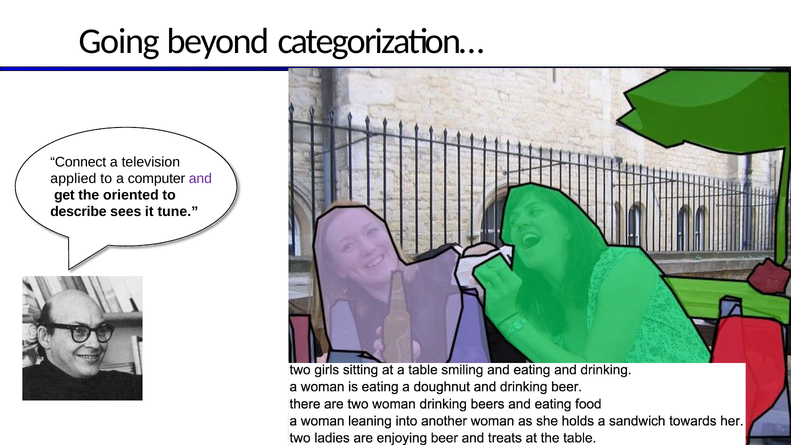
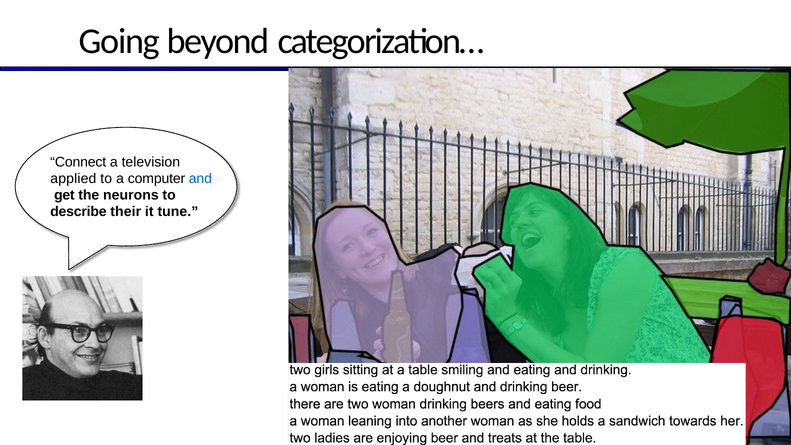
and colour: purple -> blue
oriented: oriented -> neurons
sees: sees -> their
